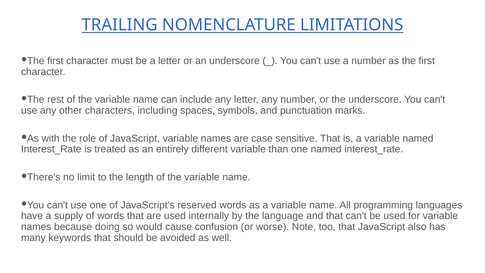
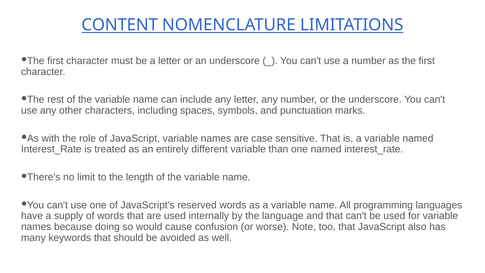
TRAILING: TRAILING -> CONTENT
